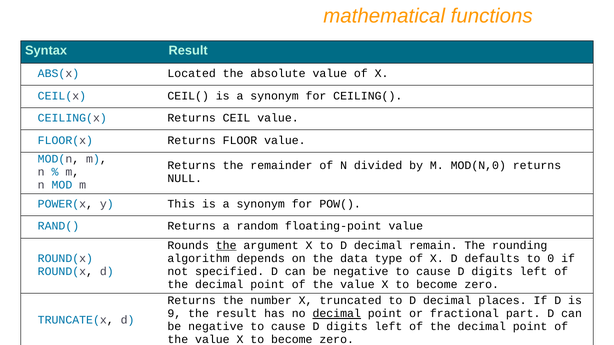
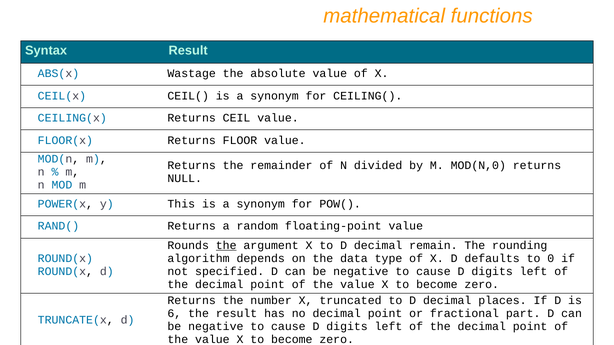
Located: Located -> Wastage
9: 9 -> 6
decimal at (337, 314) underline: present -> none
